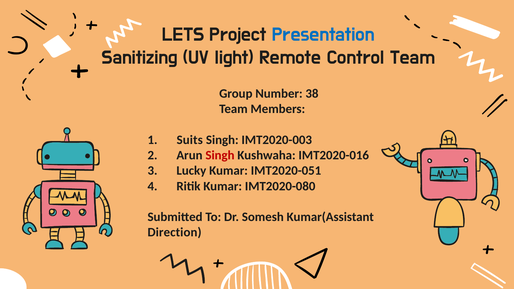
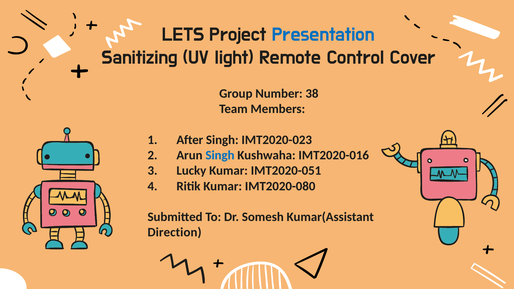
Control Team: Team -> Cover
Suits: Suits -> After
IMT2020-003: IMT2020-003 -> IMT2020-023
Singh at (220, 155) colour: red -> blue
